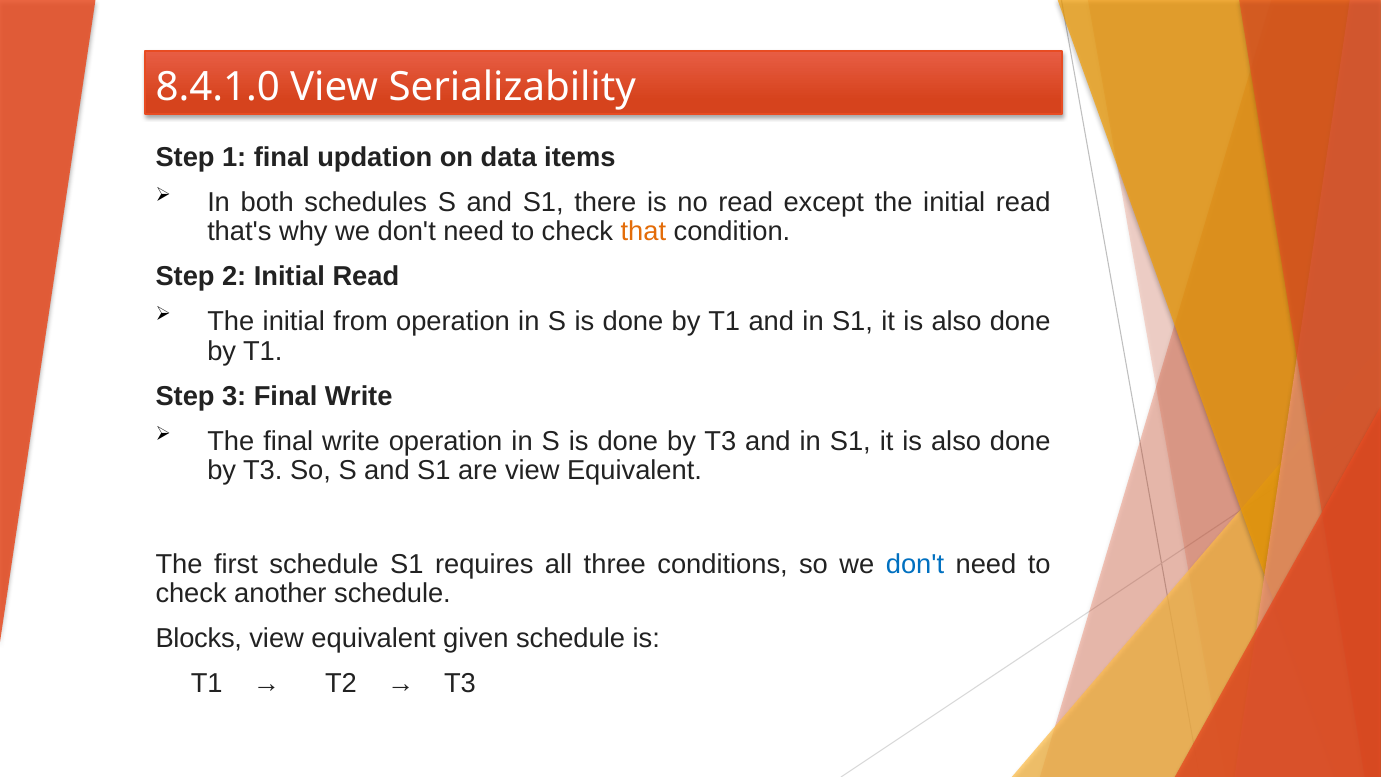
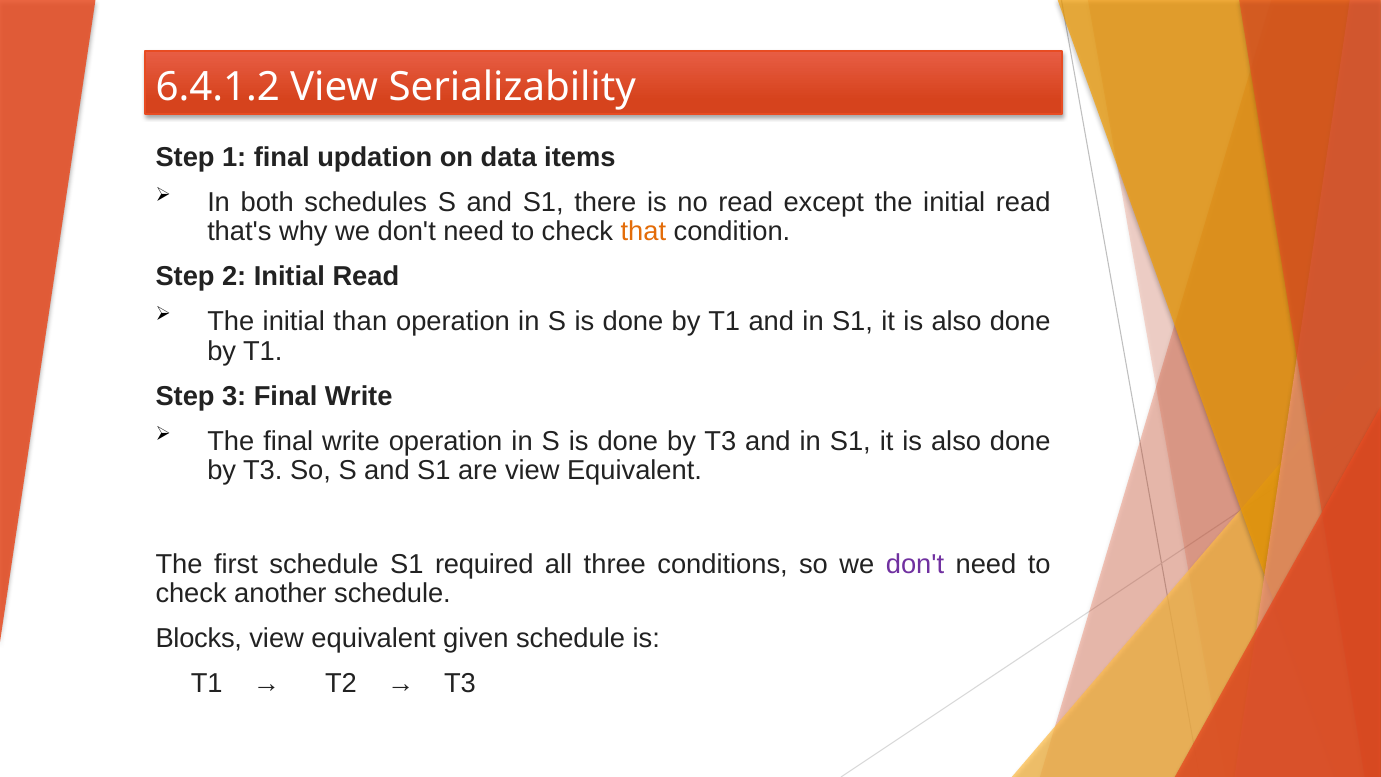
8.4.1.0: 8.4.1.0 -> 6.4.1.2
from: from -> than
requires: requires -> required
don't at (915, 564) colour: blue -> purple
